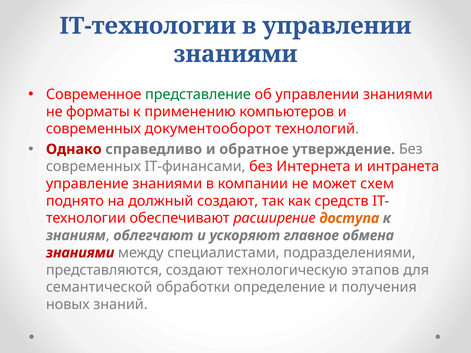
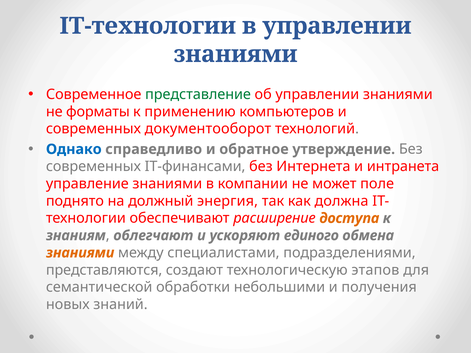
Однако colour: red -> blue
схем: схем -> поле
должный создают: создают -> энергия
средств: средств -> должна
главное: главное -> единого
знаниями at (80, 253) colour: red -> orange
определение: определение -> небольшими
